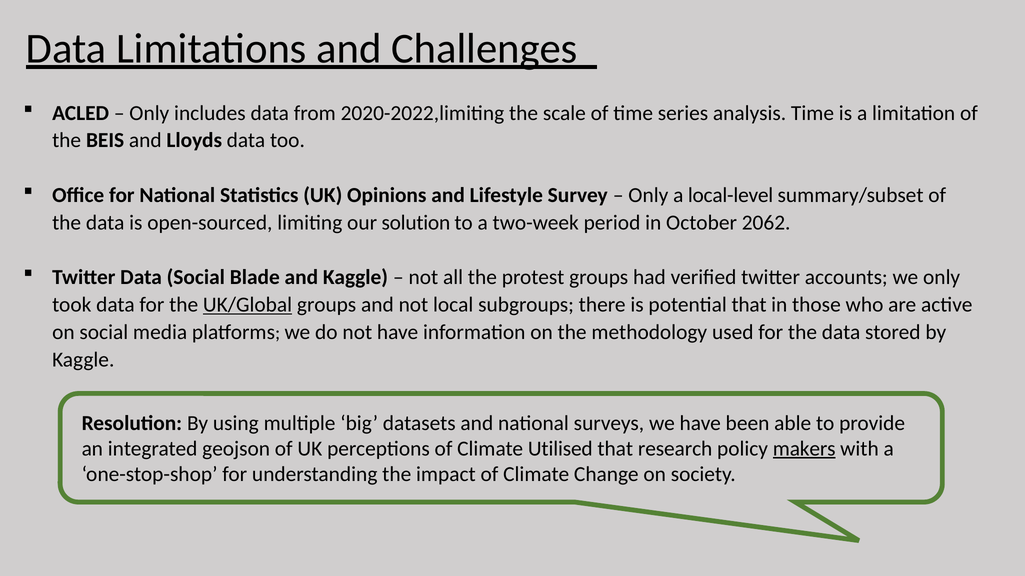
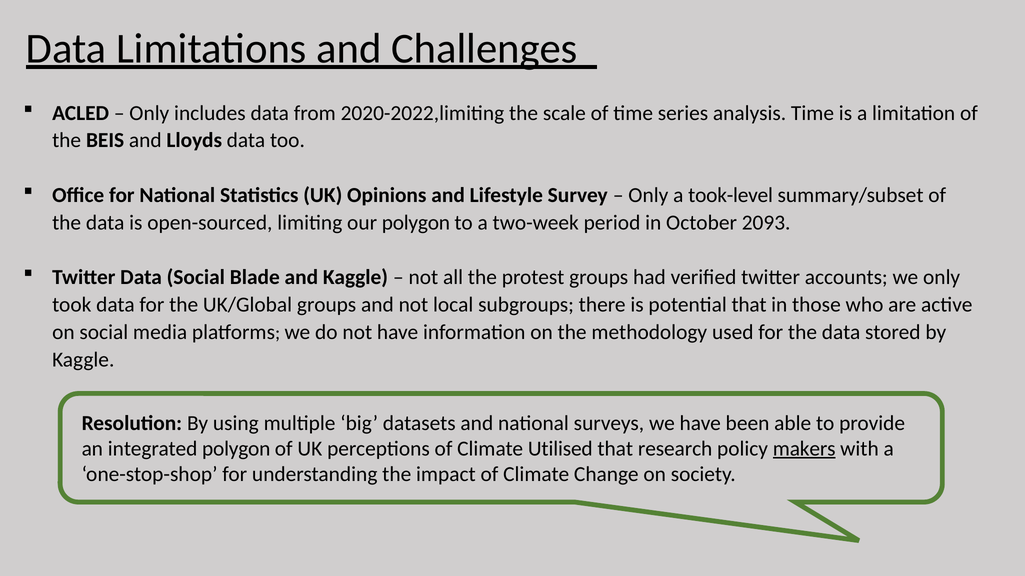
local-level: local-level -> took-level
our solution: solution -> polygon
2062: 2062 -> 2093
UK/Global underline: present -> none
integrated geojson: geojson -> polygon
